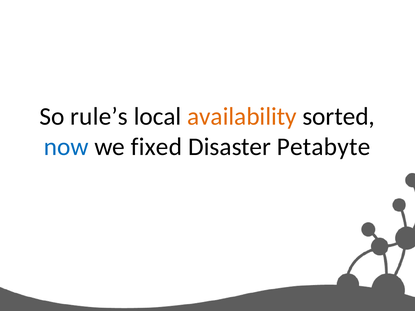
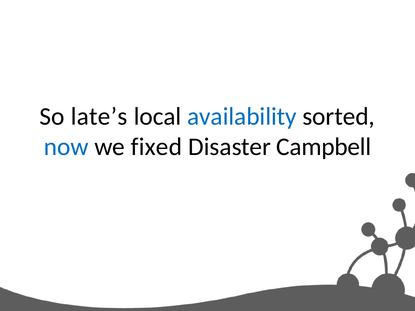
rule’s: rule’s -> late’s
availability colour: orange -> blue
Petabyte: Petabyte -> Campbell
